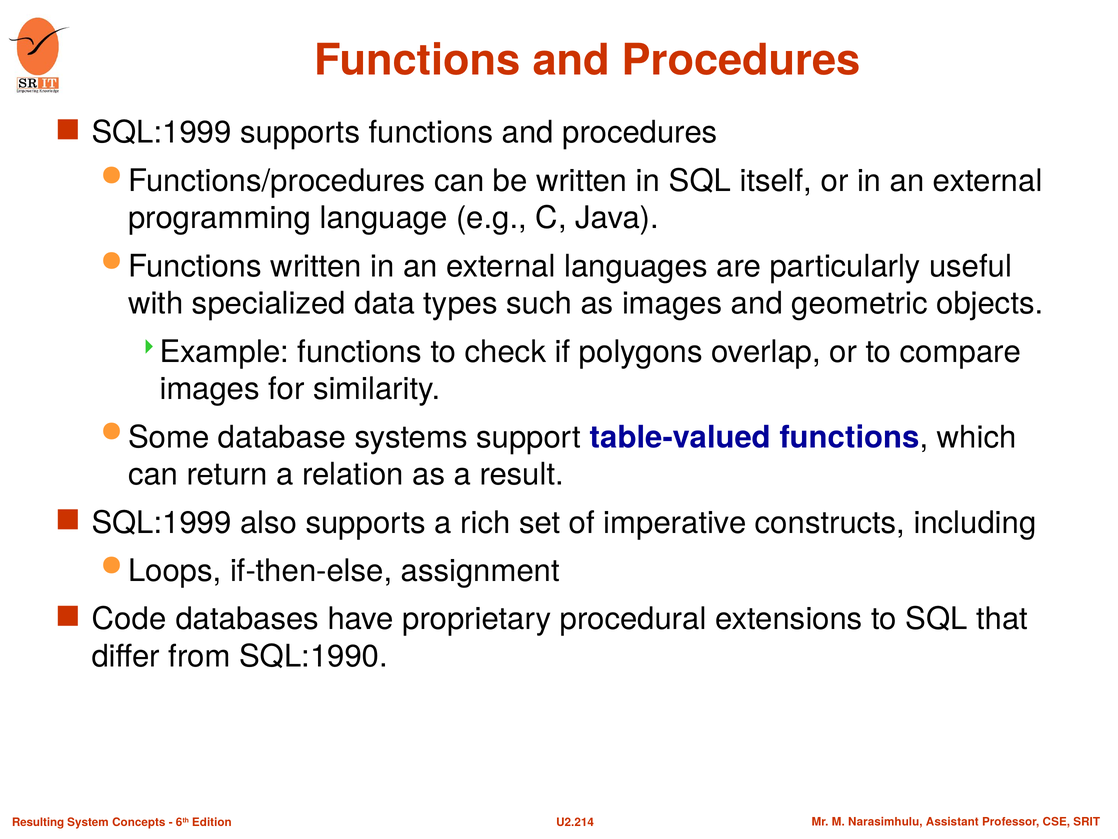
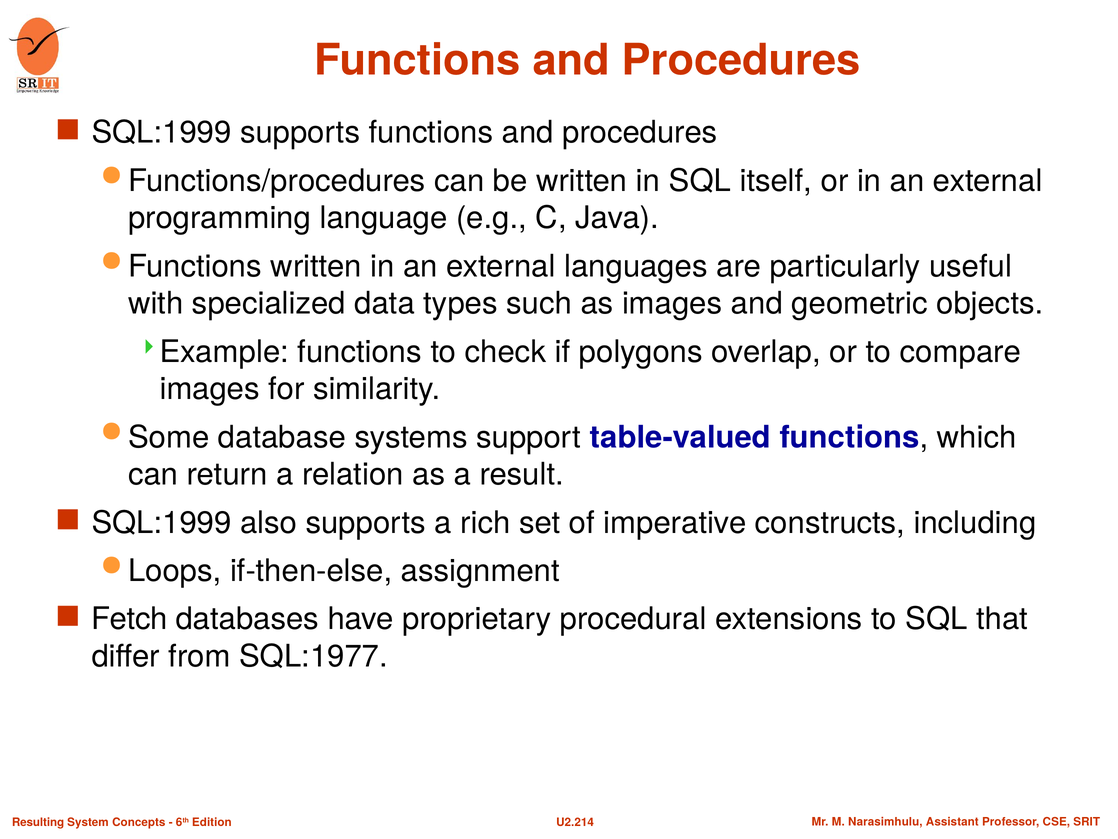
Code: Code -> Fetch
SQL:1990: SQL:1990 -> SQL:1977
